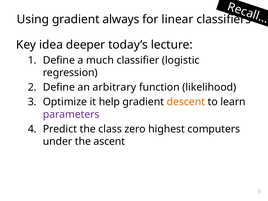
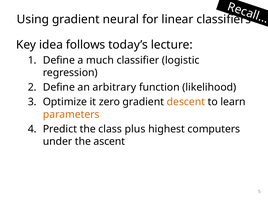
always: always -> neural
deeper: deeper -> follows
help: help -> zero
parameters colour: purple -> orange
zero: zero -> plus
